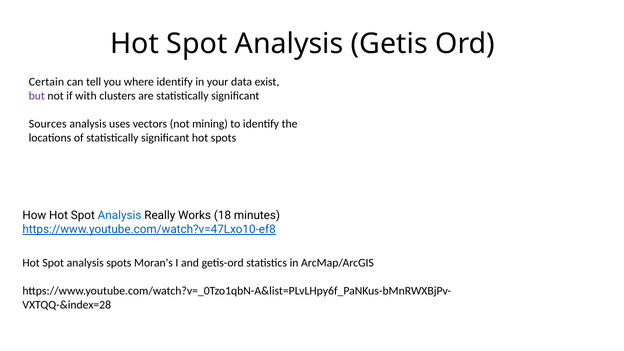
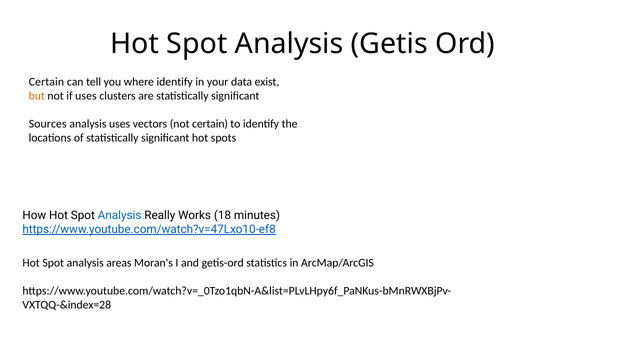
but colour: purple -> orange
if with: with -> uses
not mining: mining -> certain
analysis spots: spots -> areas
